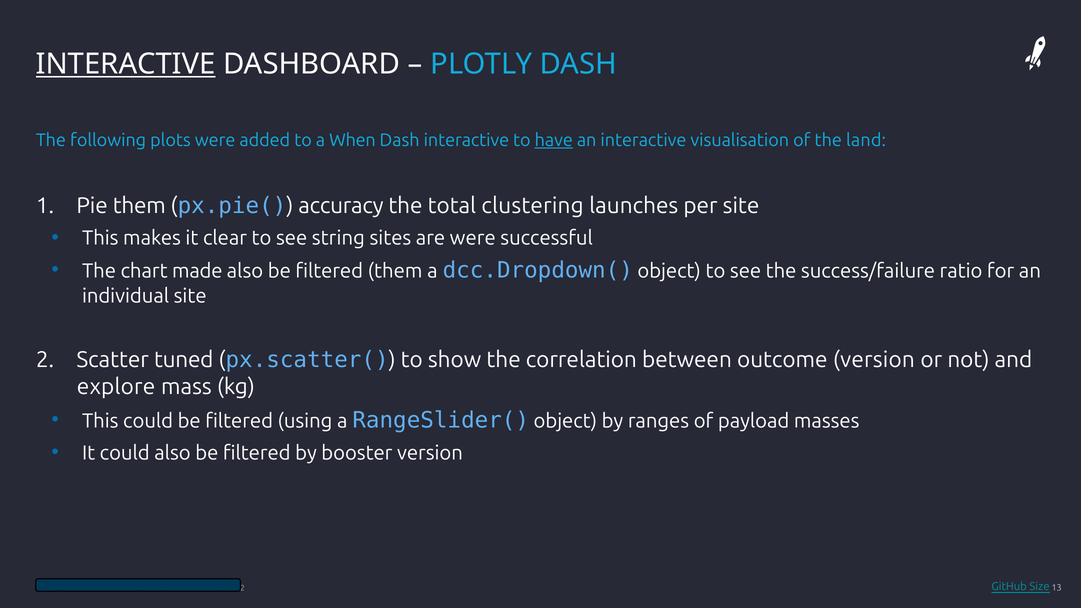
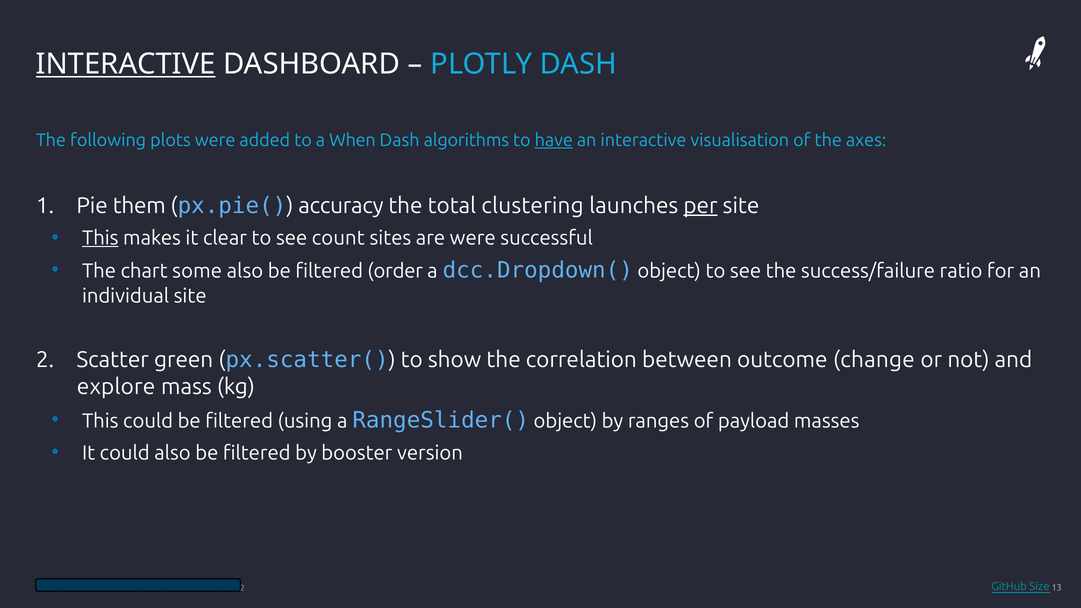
Dash interactive: interactive -> algorithms
land: land -> axes
per underline: none -> present
This at (100, 238) underline: none -> present
string: string -> count
made: made -> some
filtered them: them -> order
tuned: tuned -> green
outcome version: version -> change
